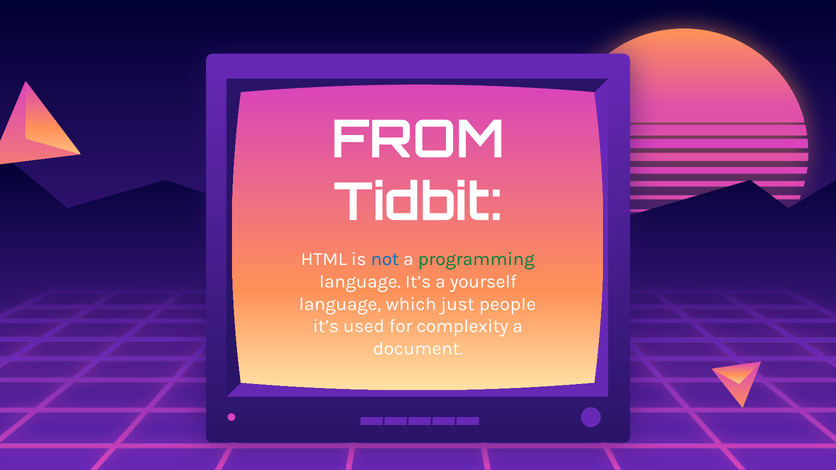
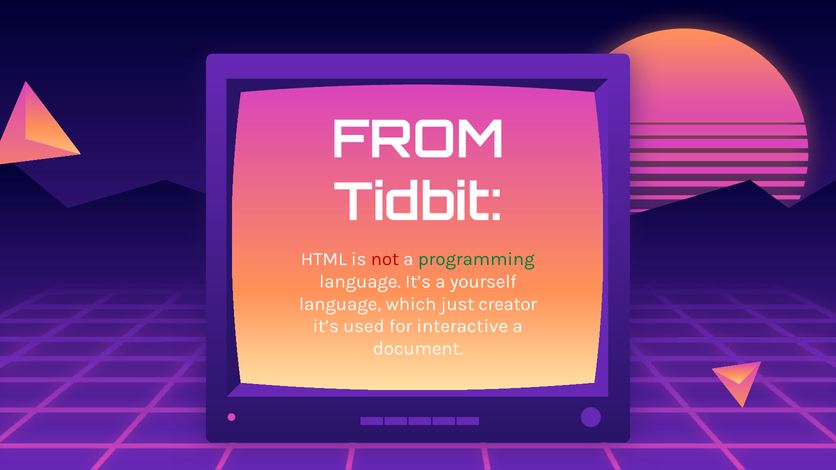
not colour: blue -> red
people: people -> creator
complexity: complexity -> interactive
